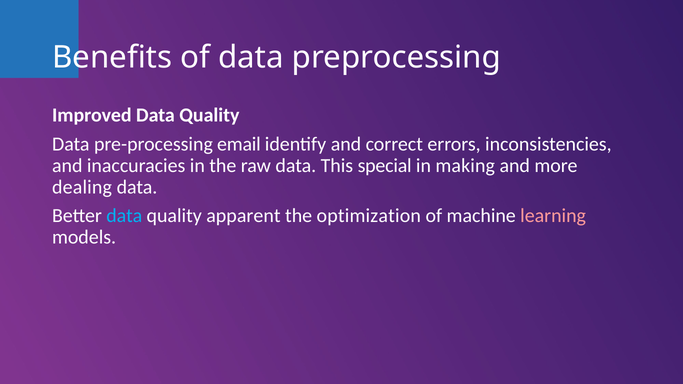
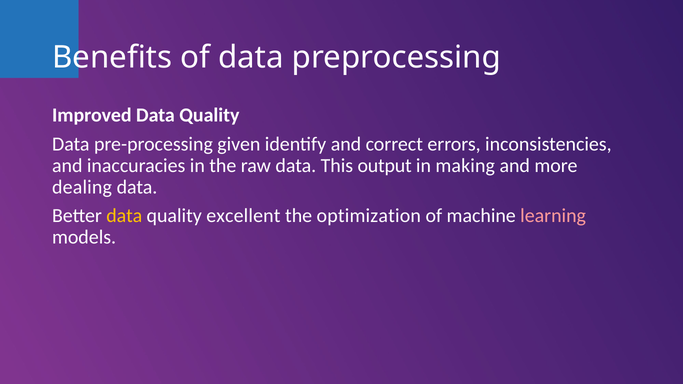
email: email -> given
special: special -> output
data at (124, 216) colour: light blue -> yellow
apparent: apparent -> excellent
